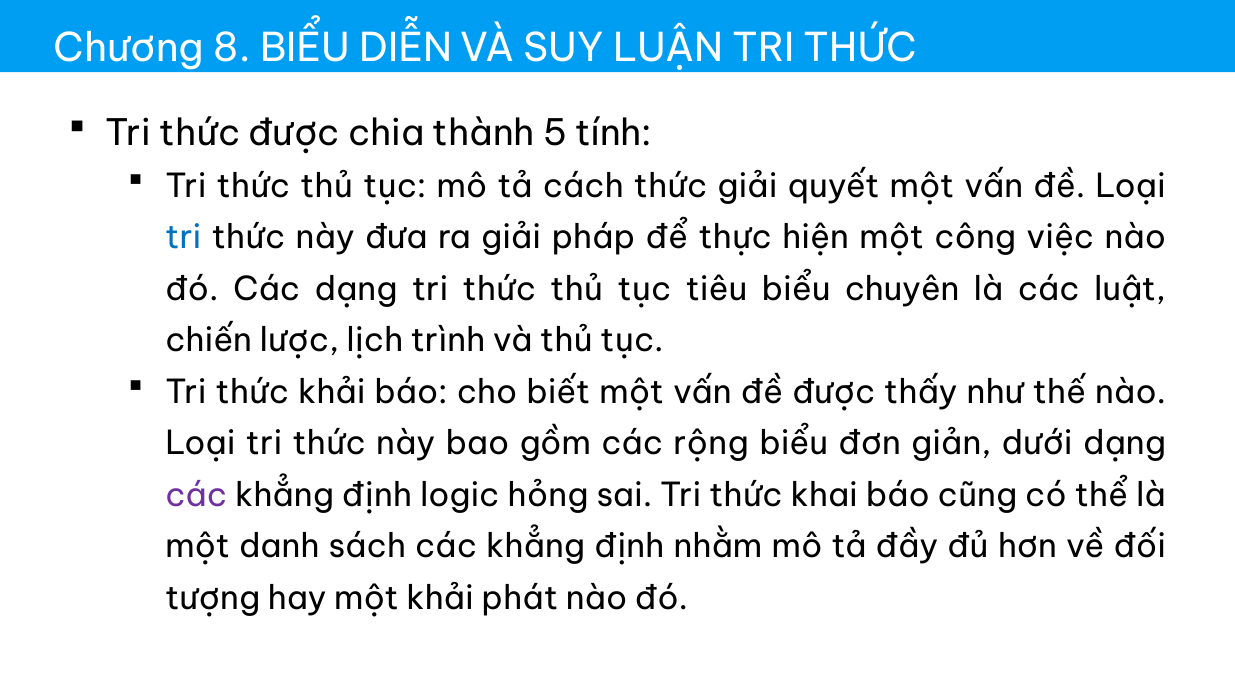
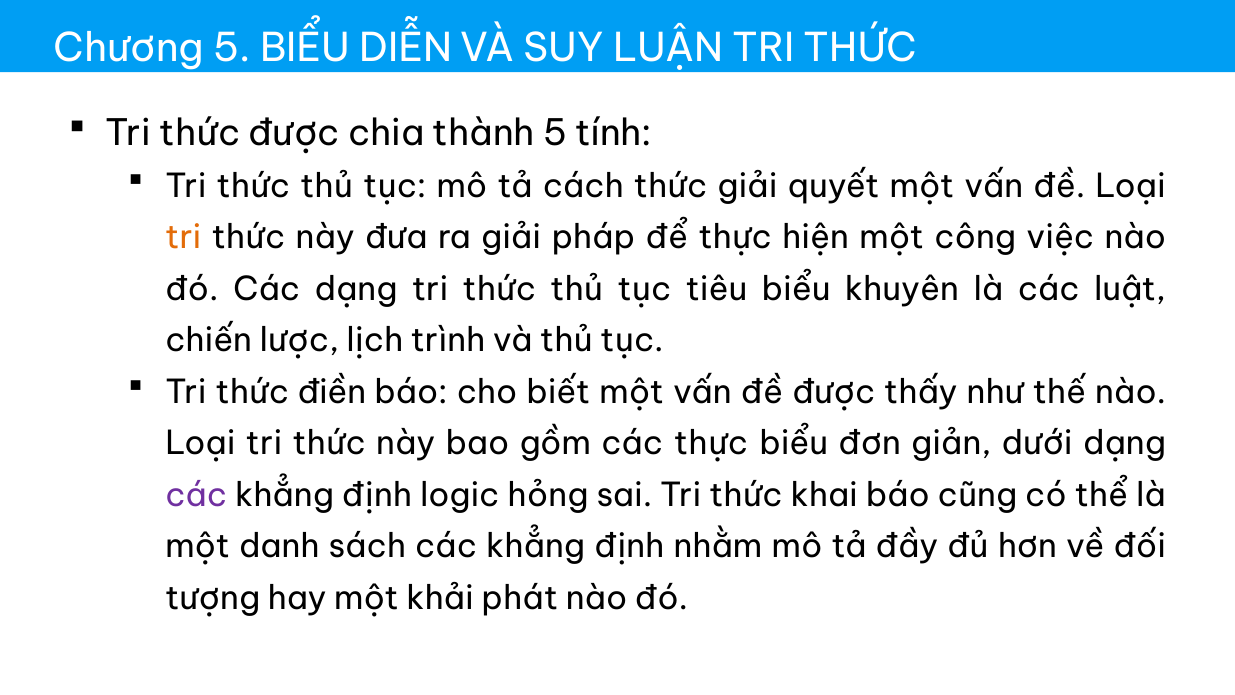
Chương 8: 8 -> 5
tri at (183, 238) colour: blue -> orange
chuyên: chuyên -> khuyên
thức khải: khải -> điền
các rộng: rộng -> thực
